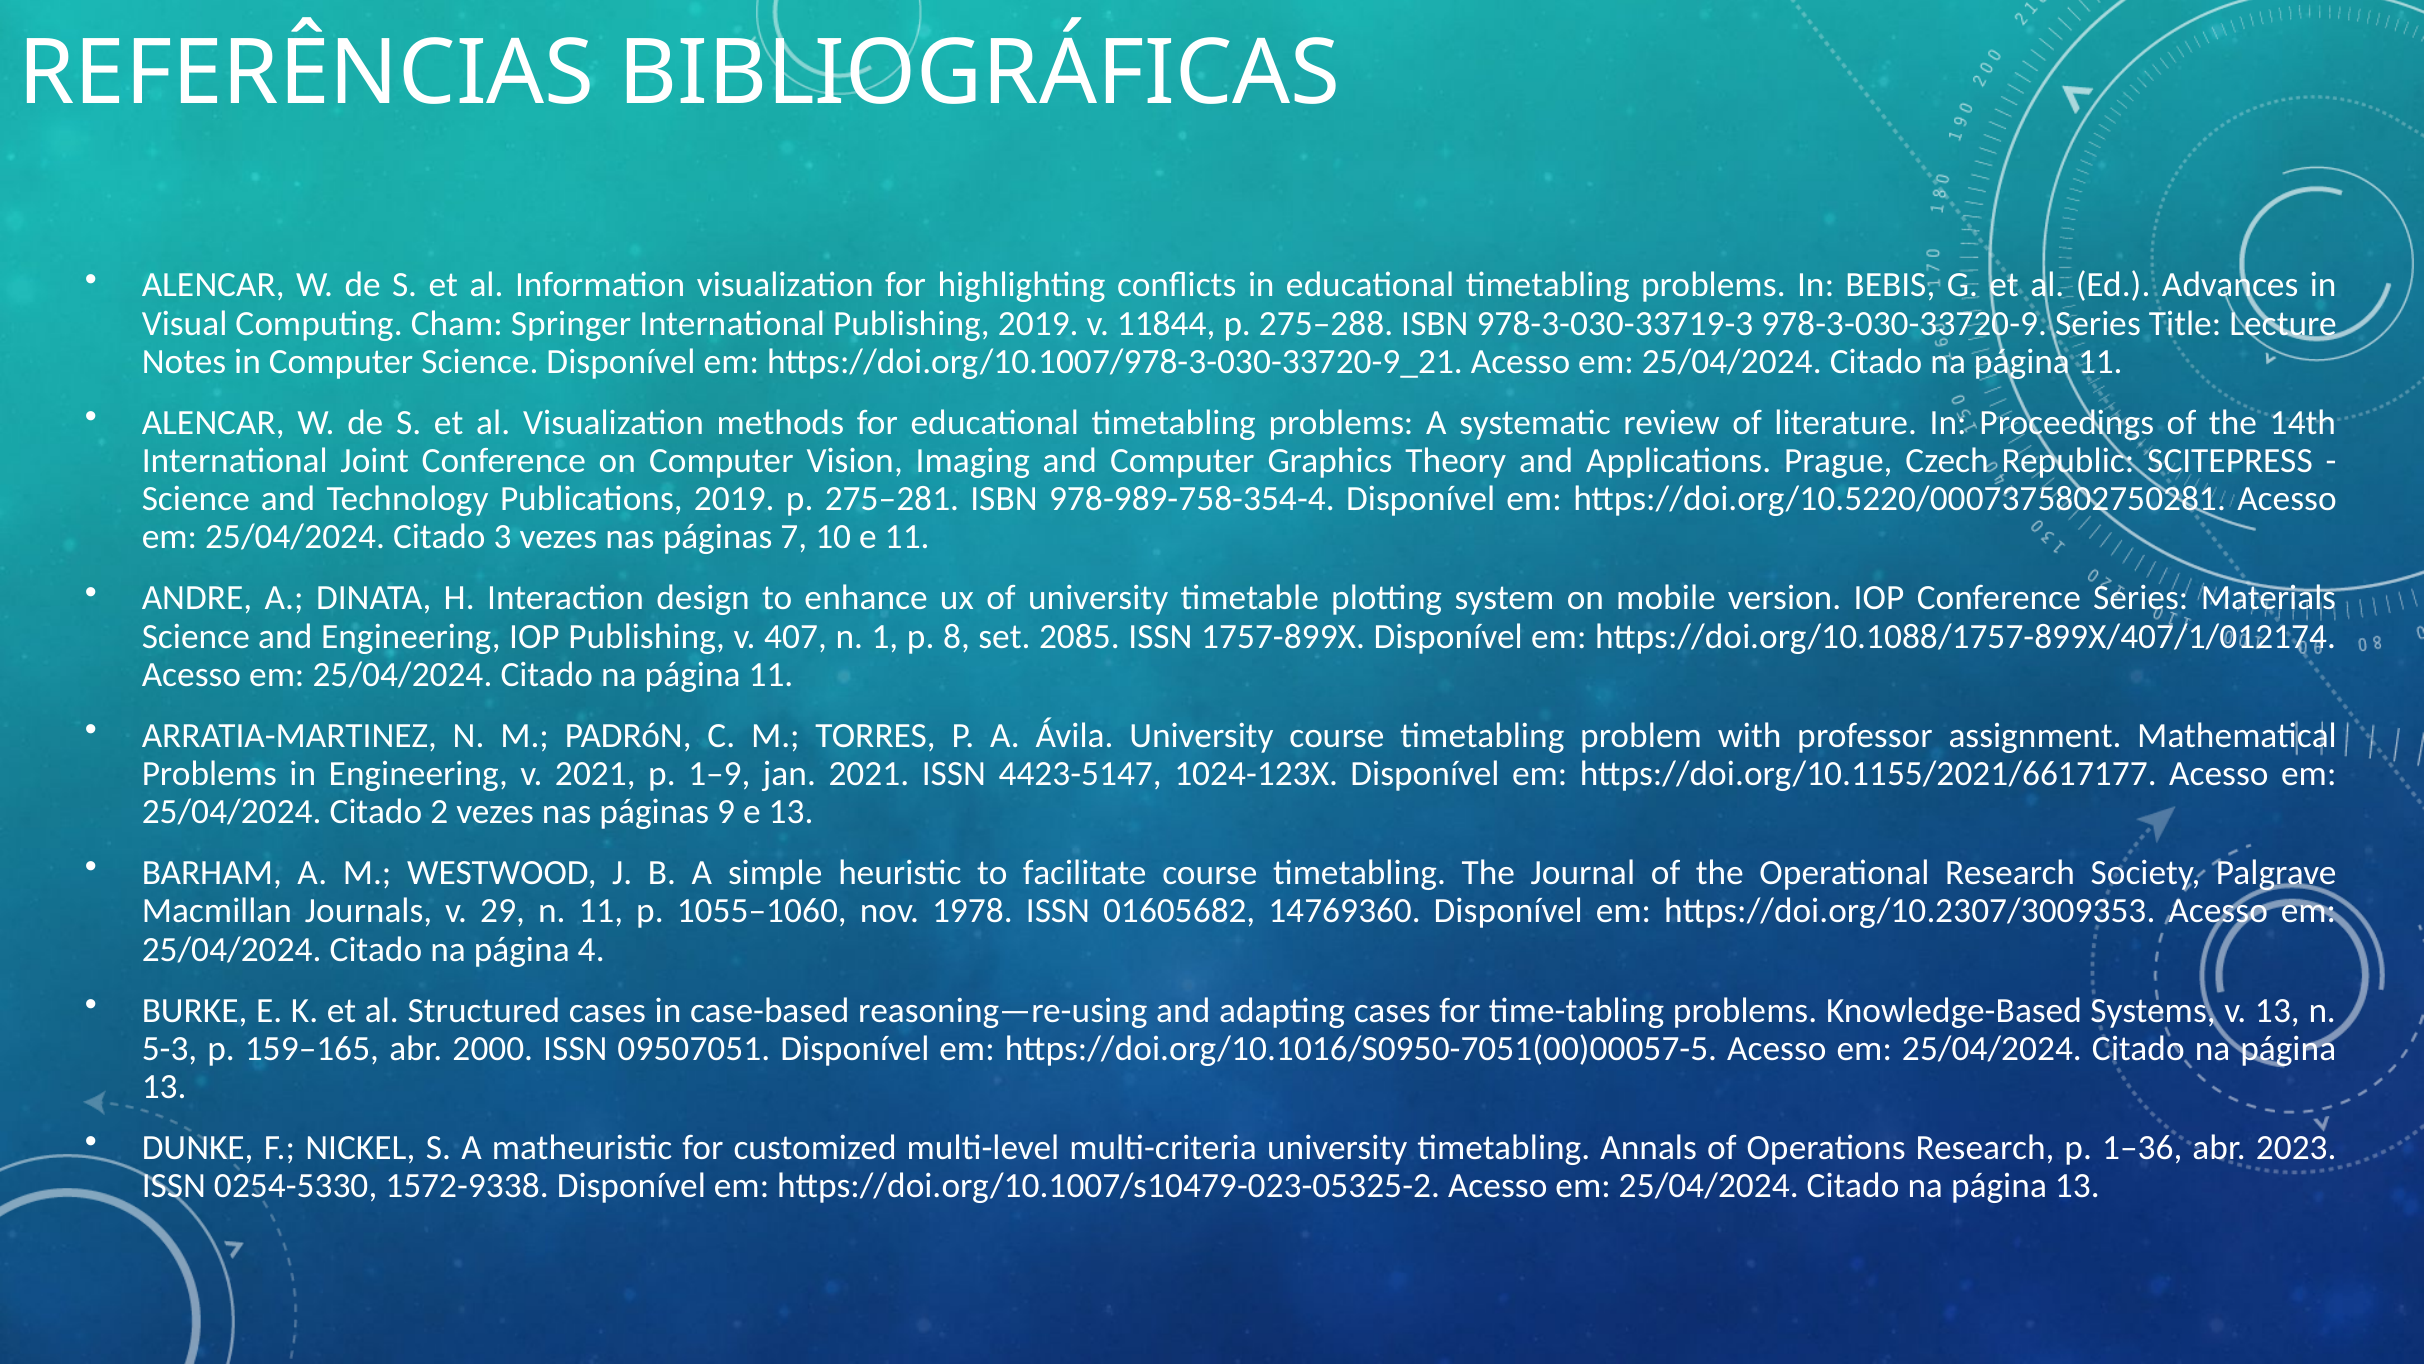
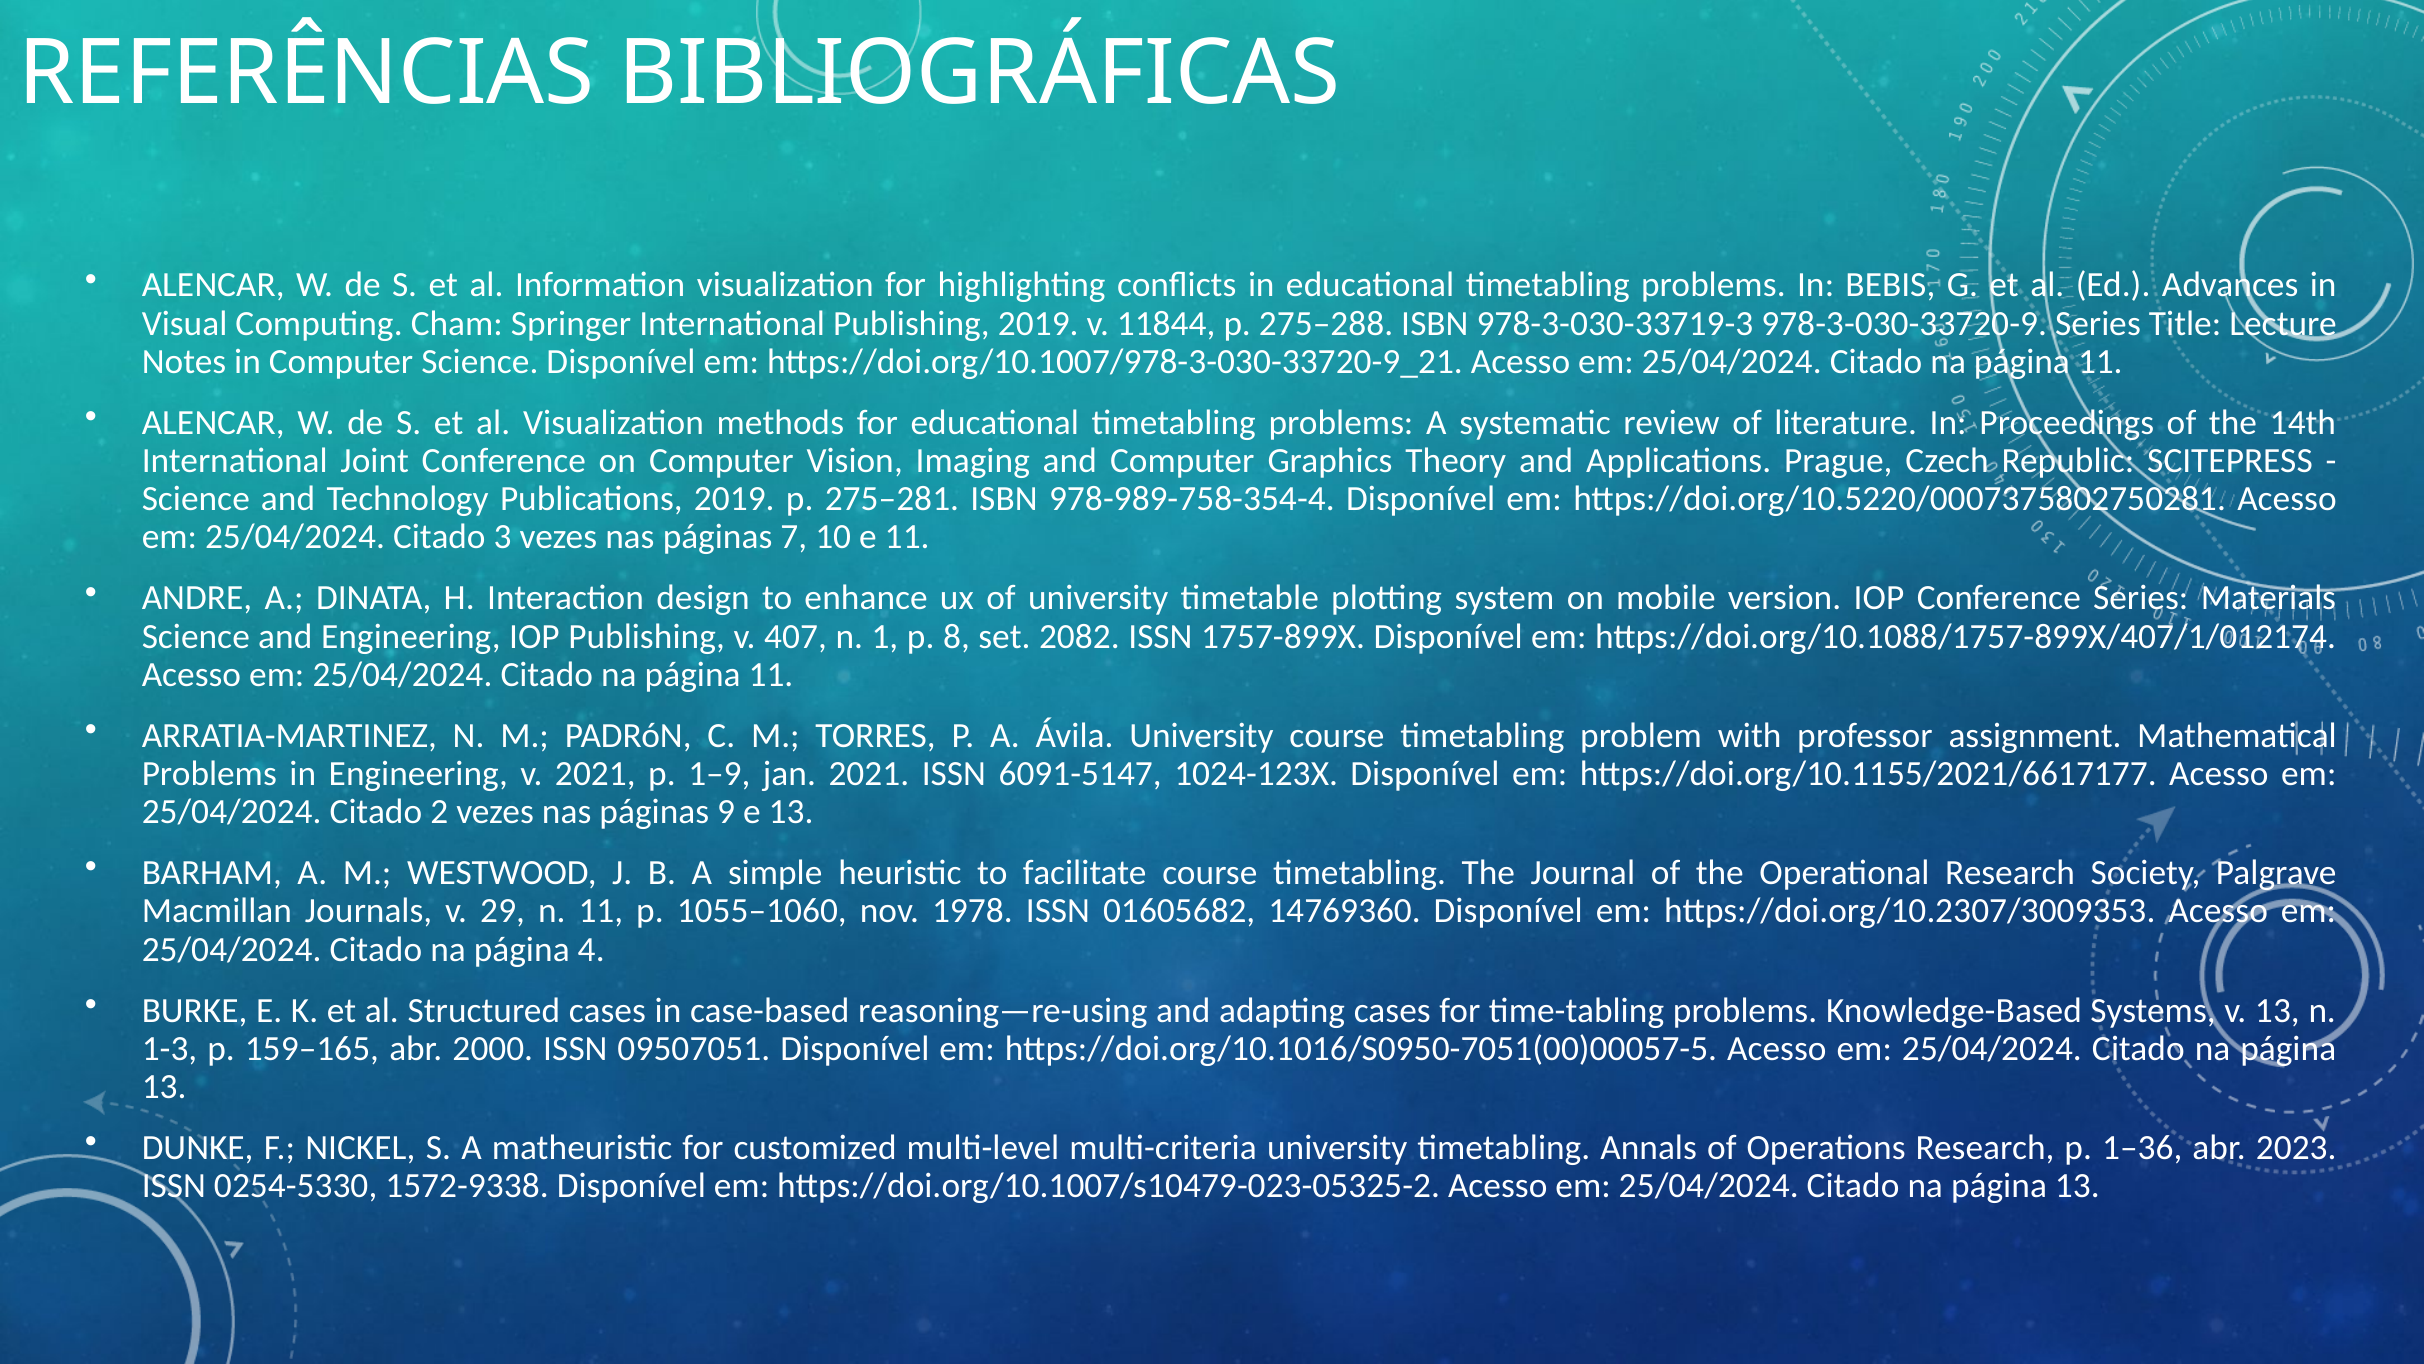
2085: 2085 -> 2082
4423-5147: 4423-5147 -> 6091-5147
5-3: 5-3 -> 1-3
